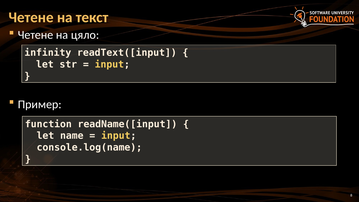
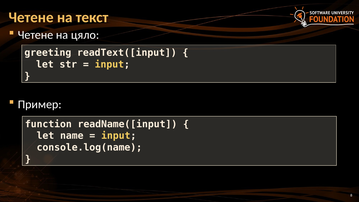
infinity: infinity -> greeting
